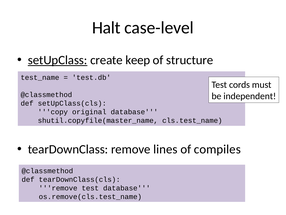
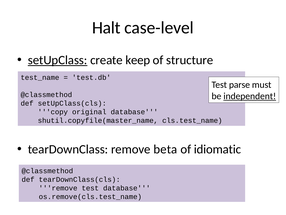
cords: cords -> parse
independent underline: none -> present
lines: lines -> beta
compiles: compiles -> idiomatic
